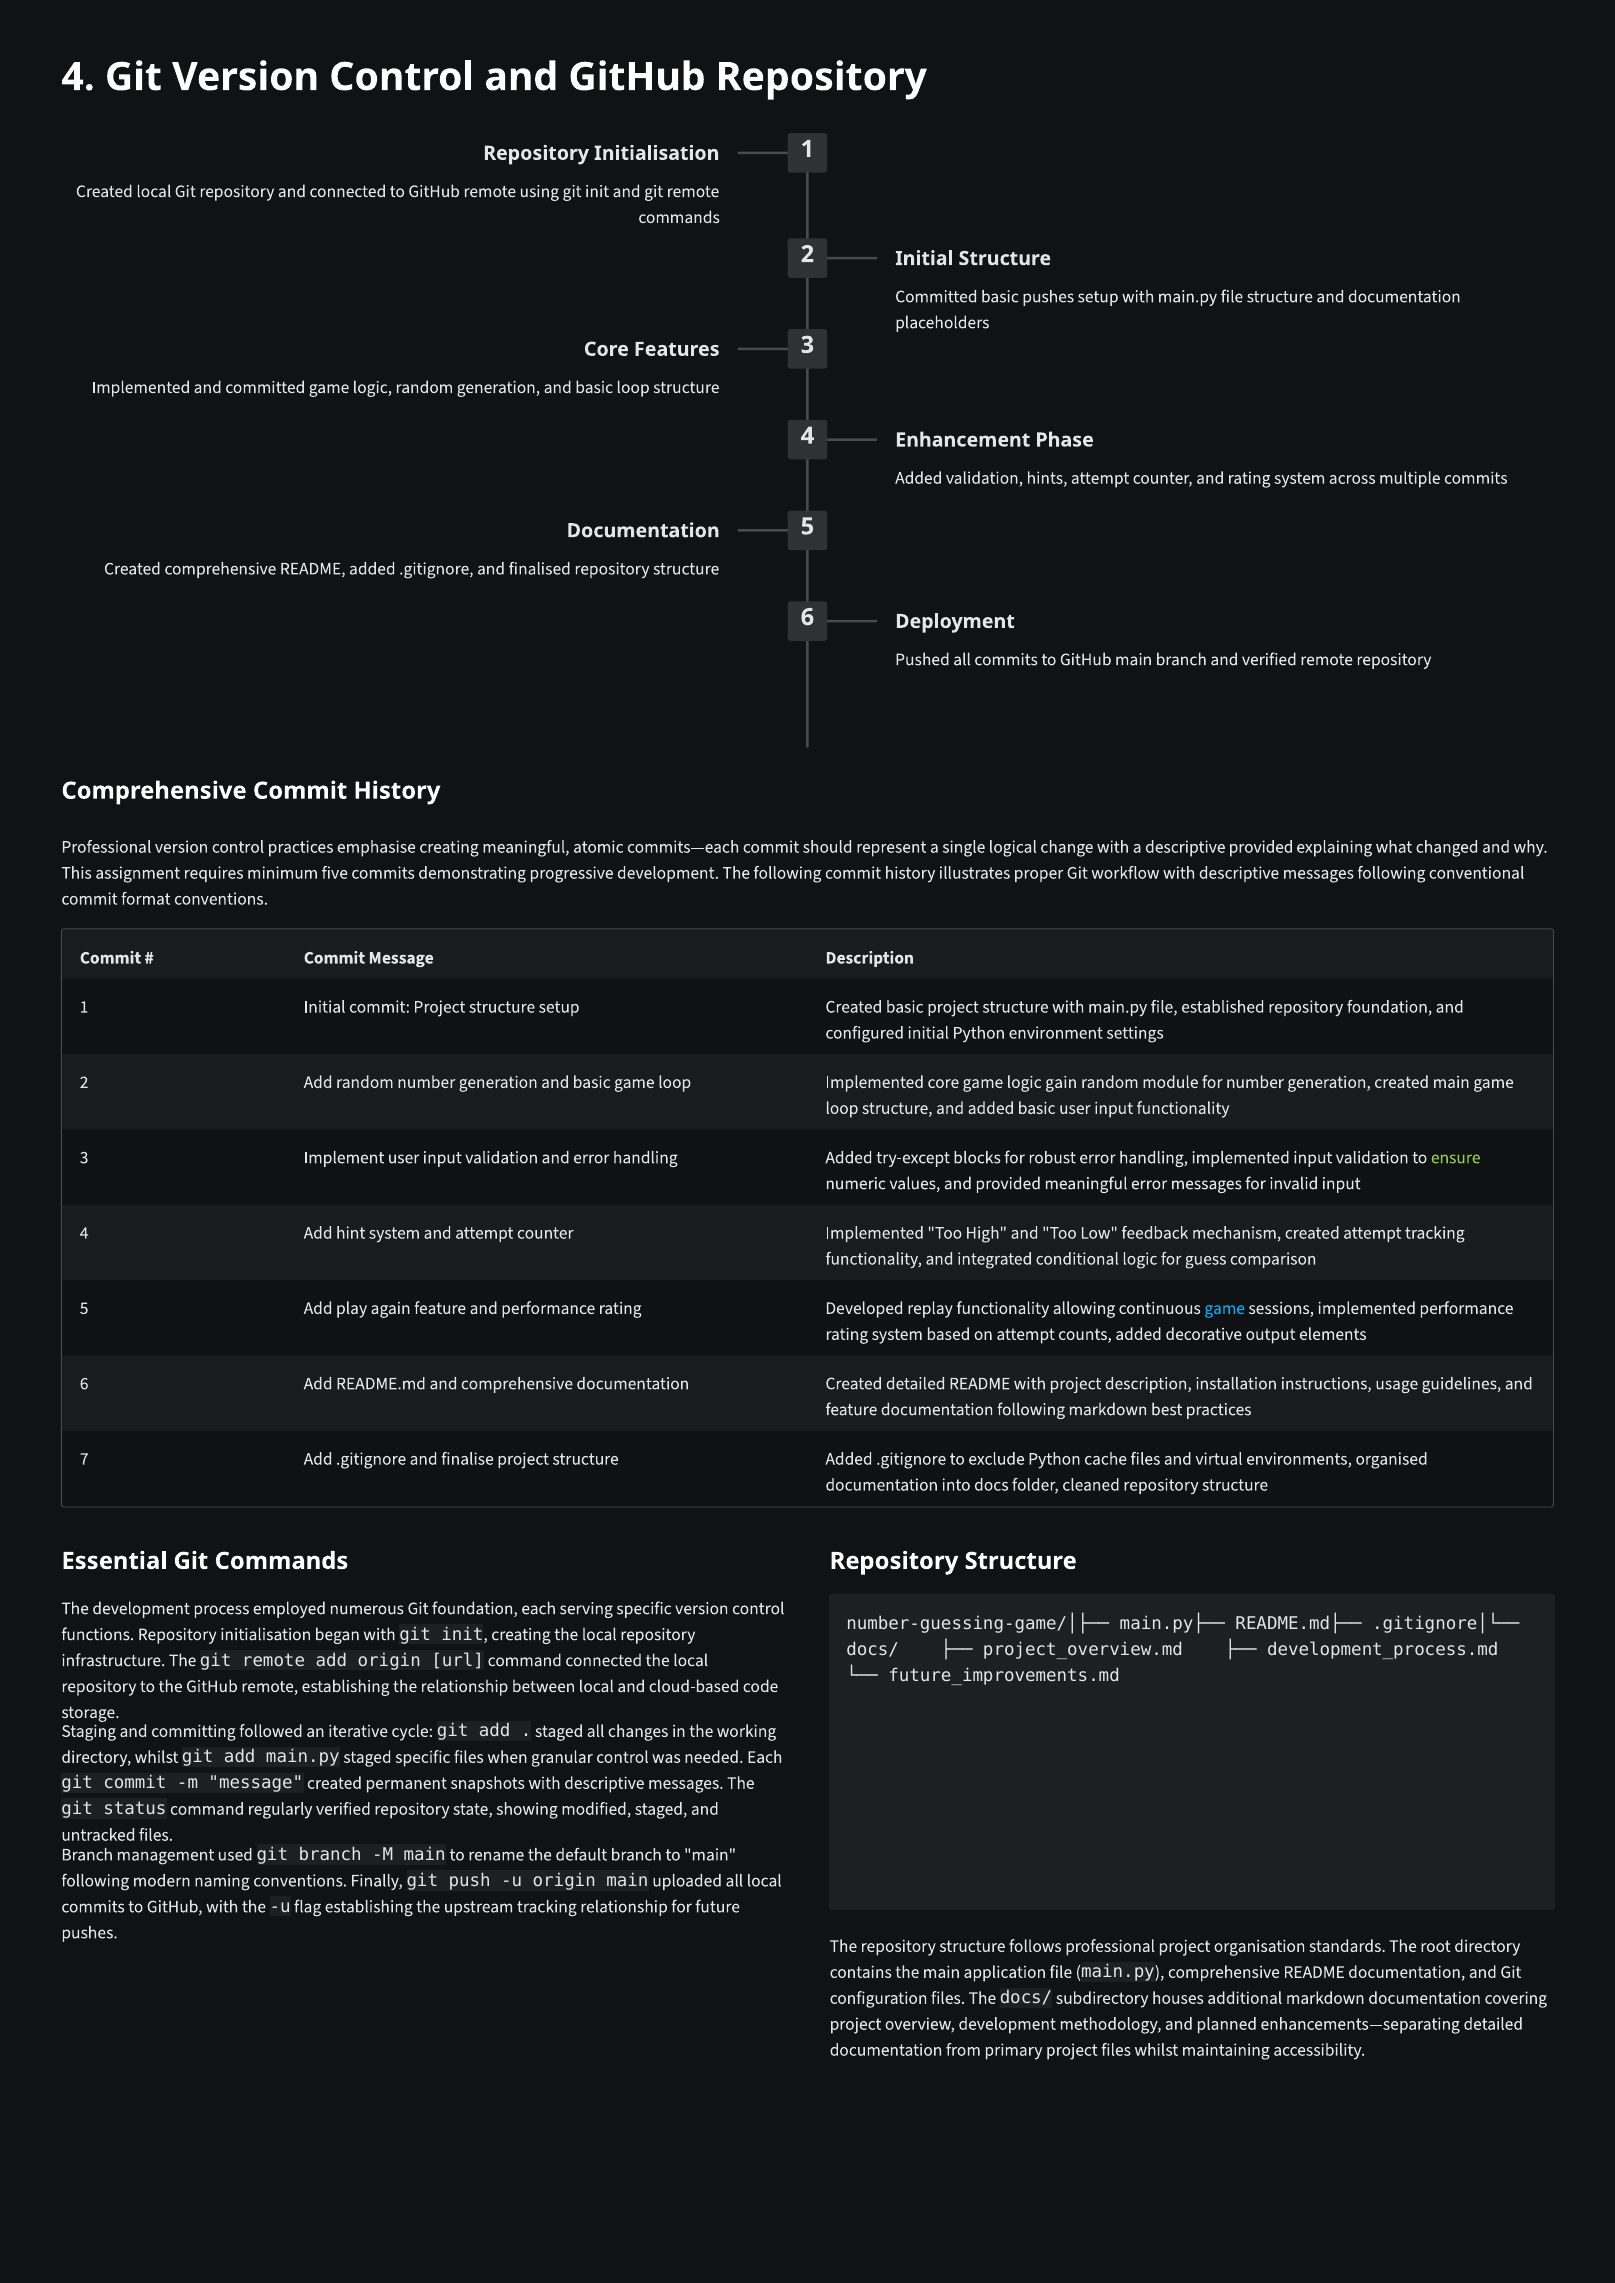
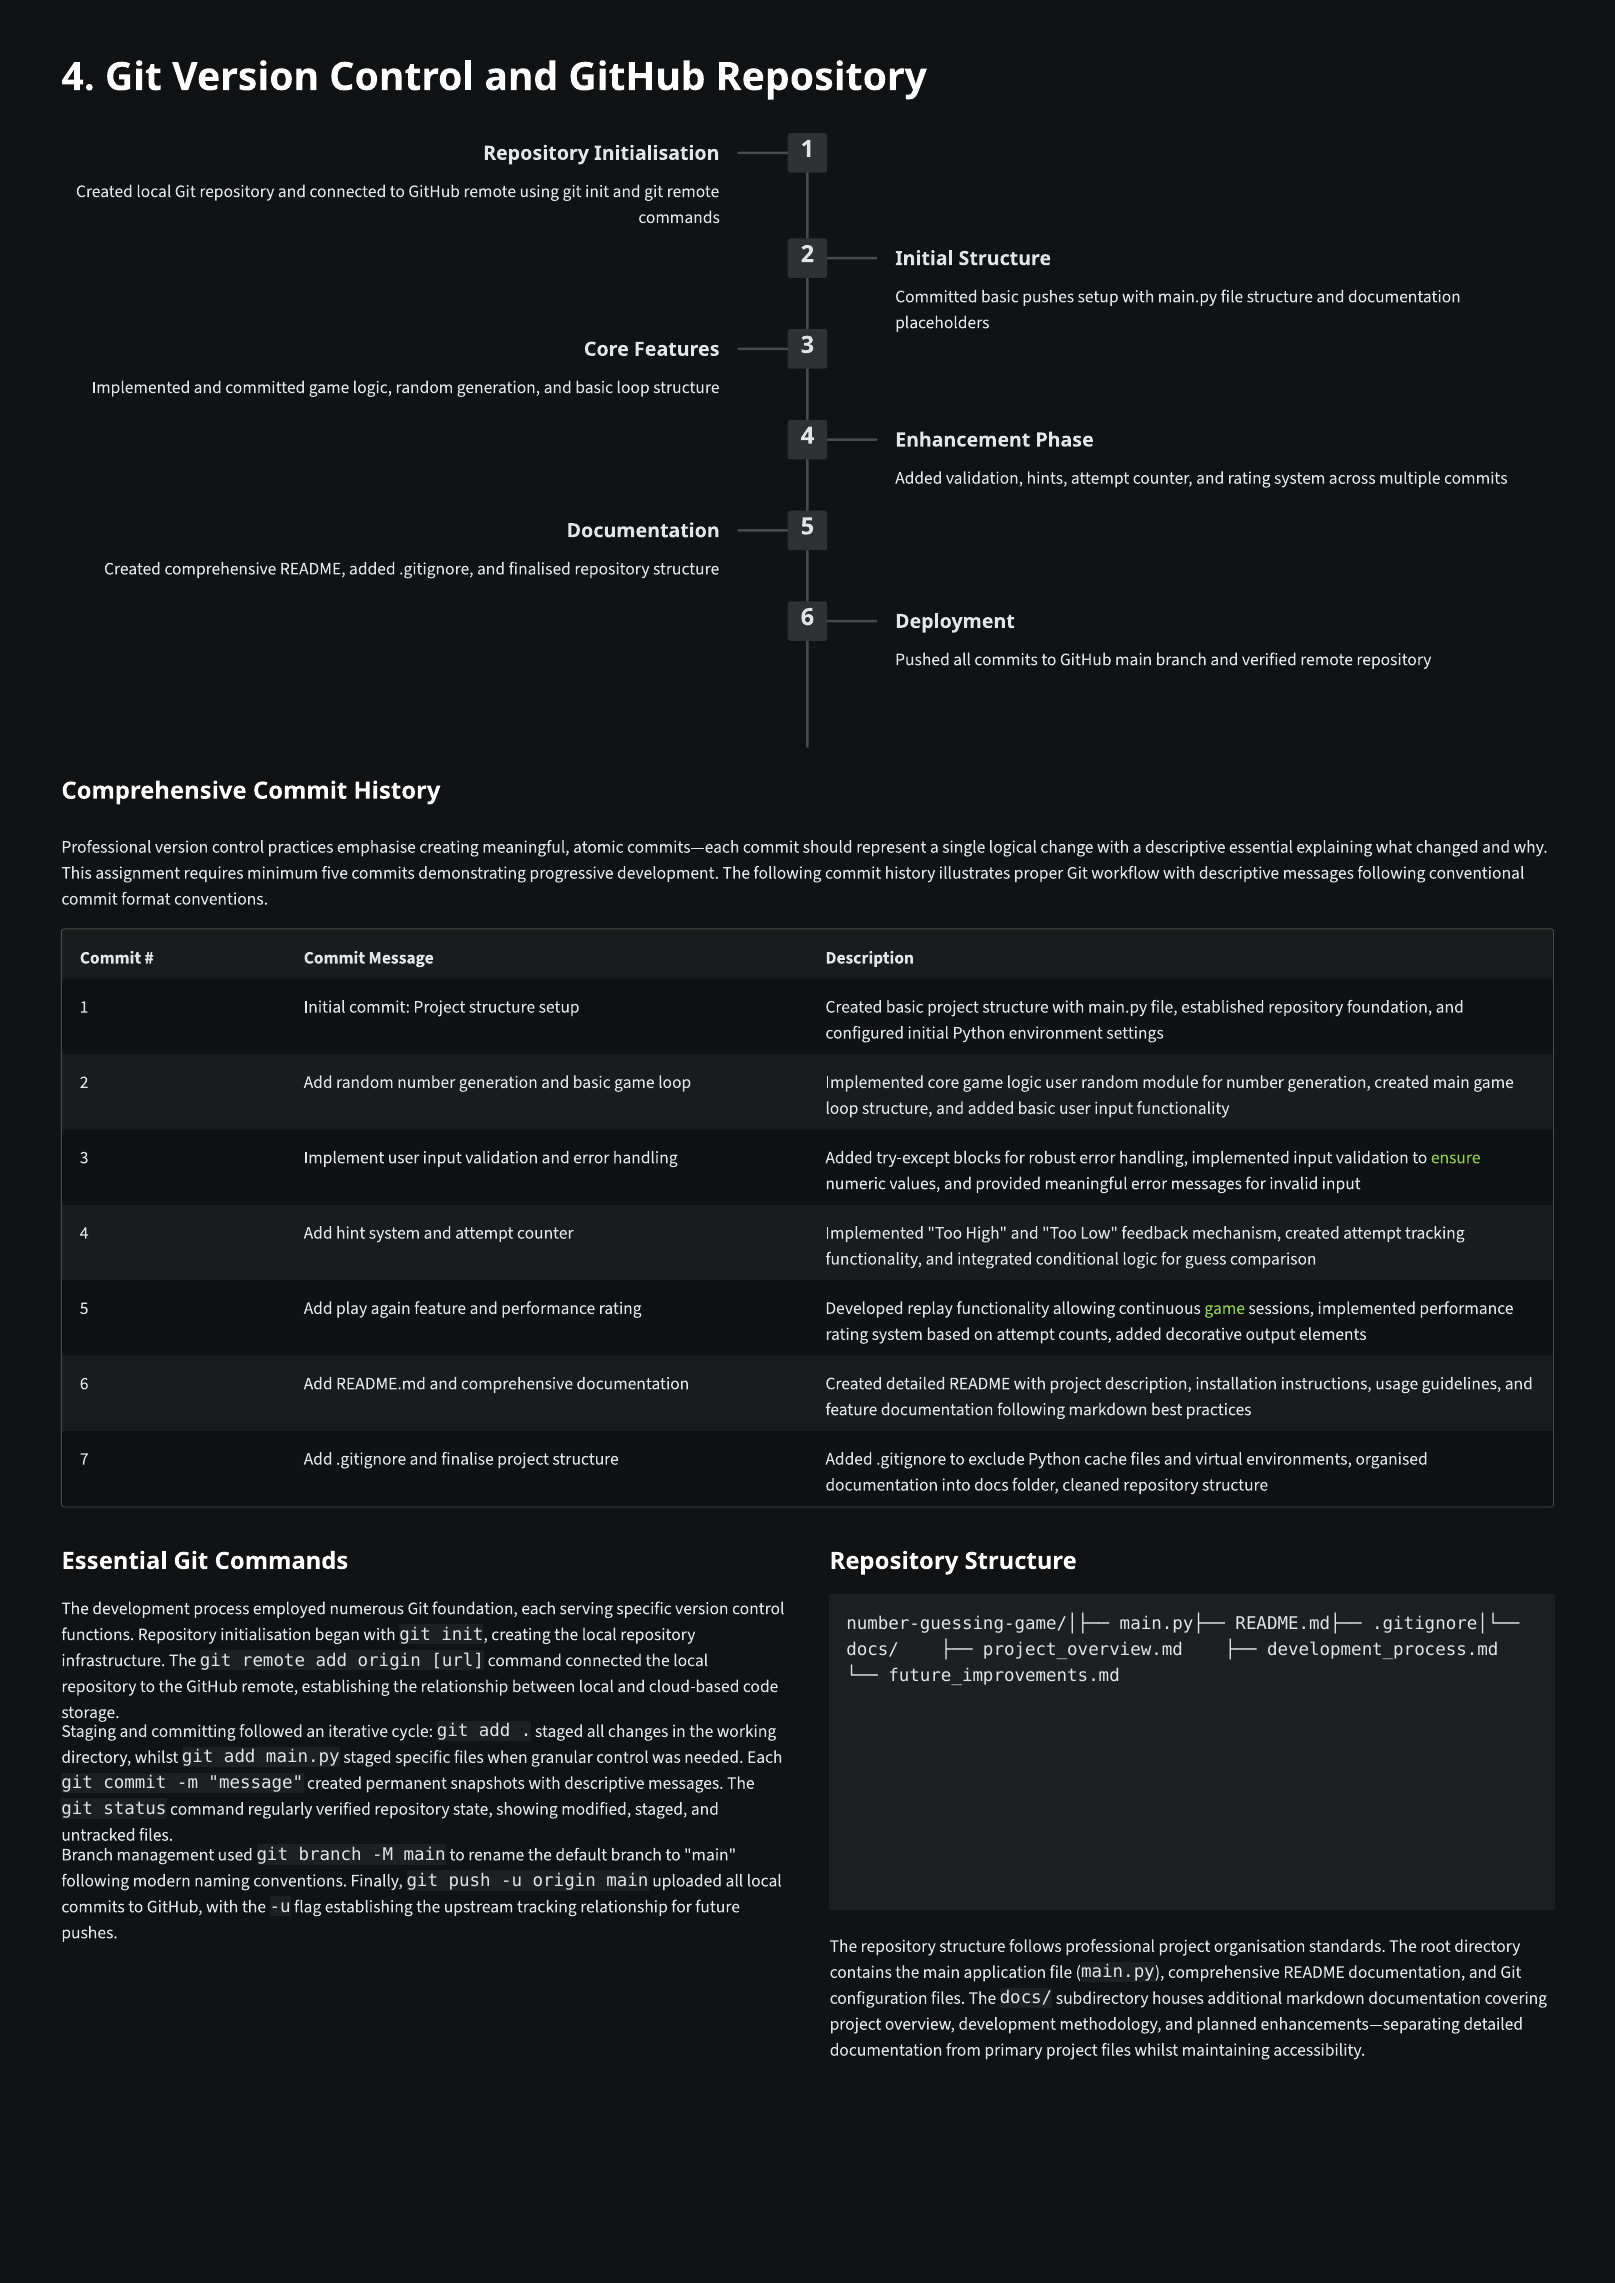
descriptive provided: provided -> essential
logic gain: gain -> user
game at (1225, 1308) colour: light blue -> light green
